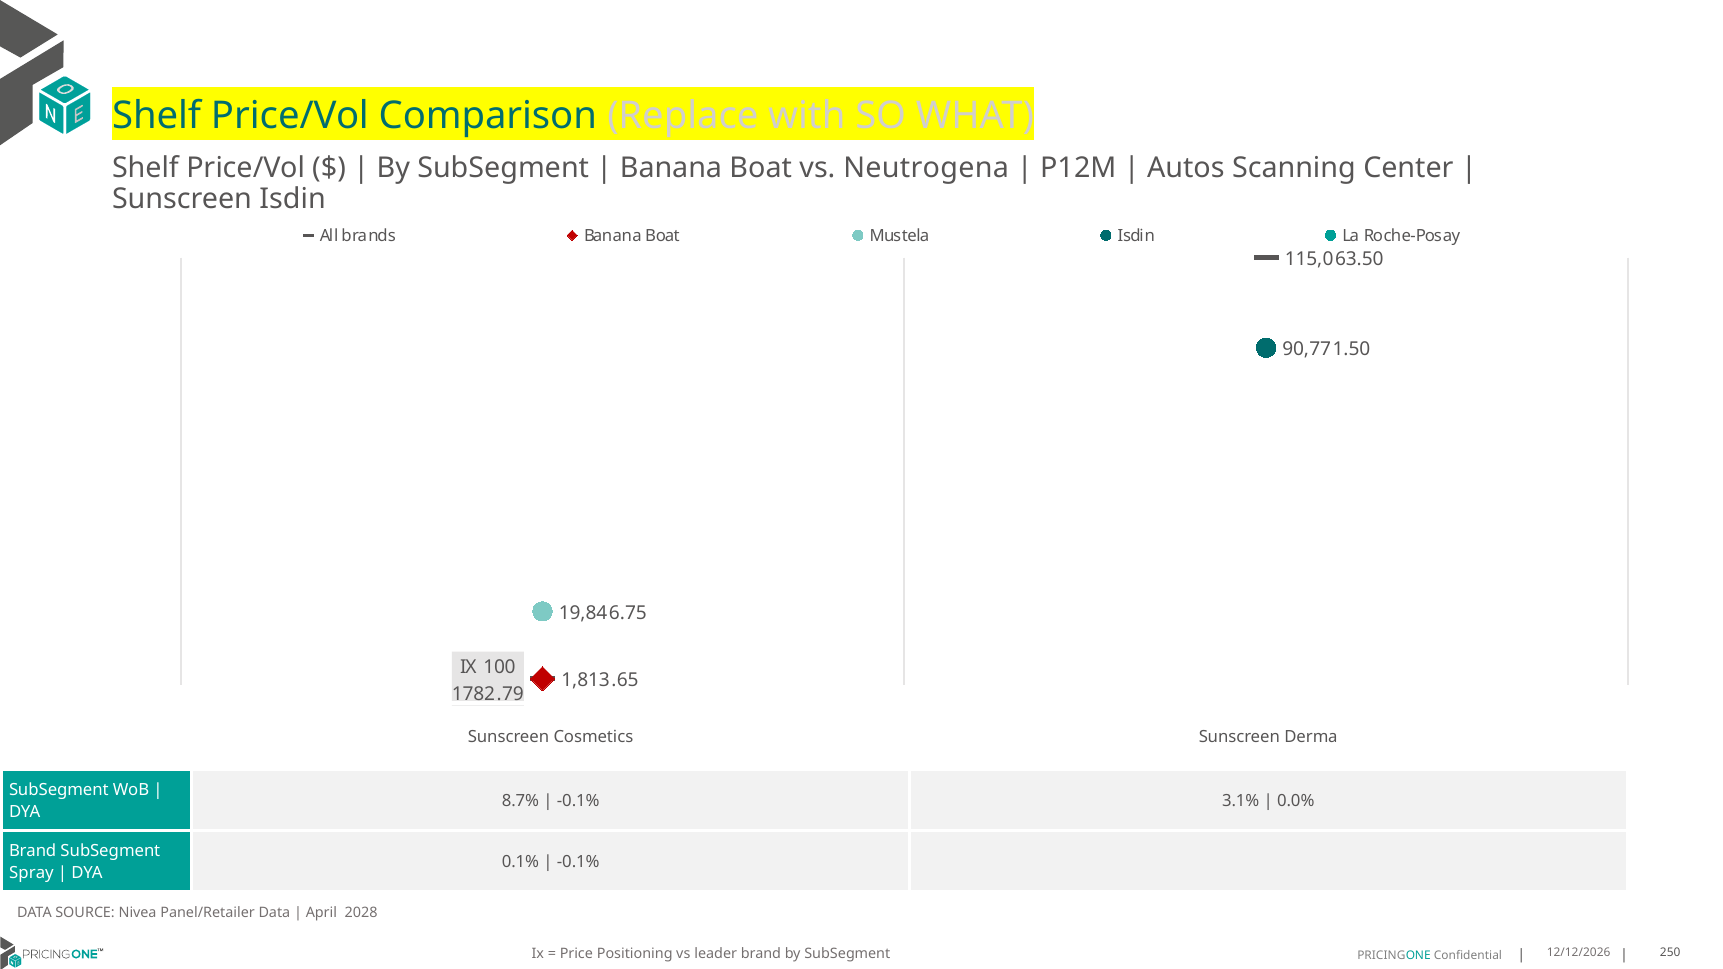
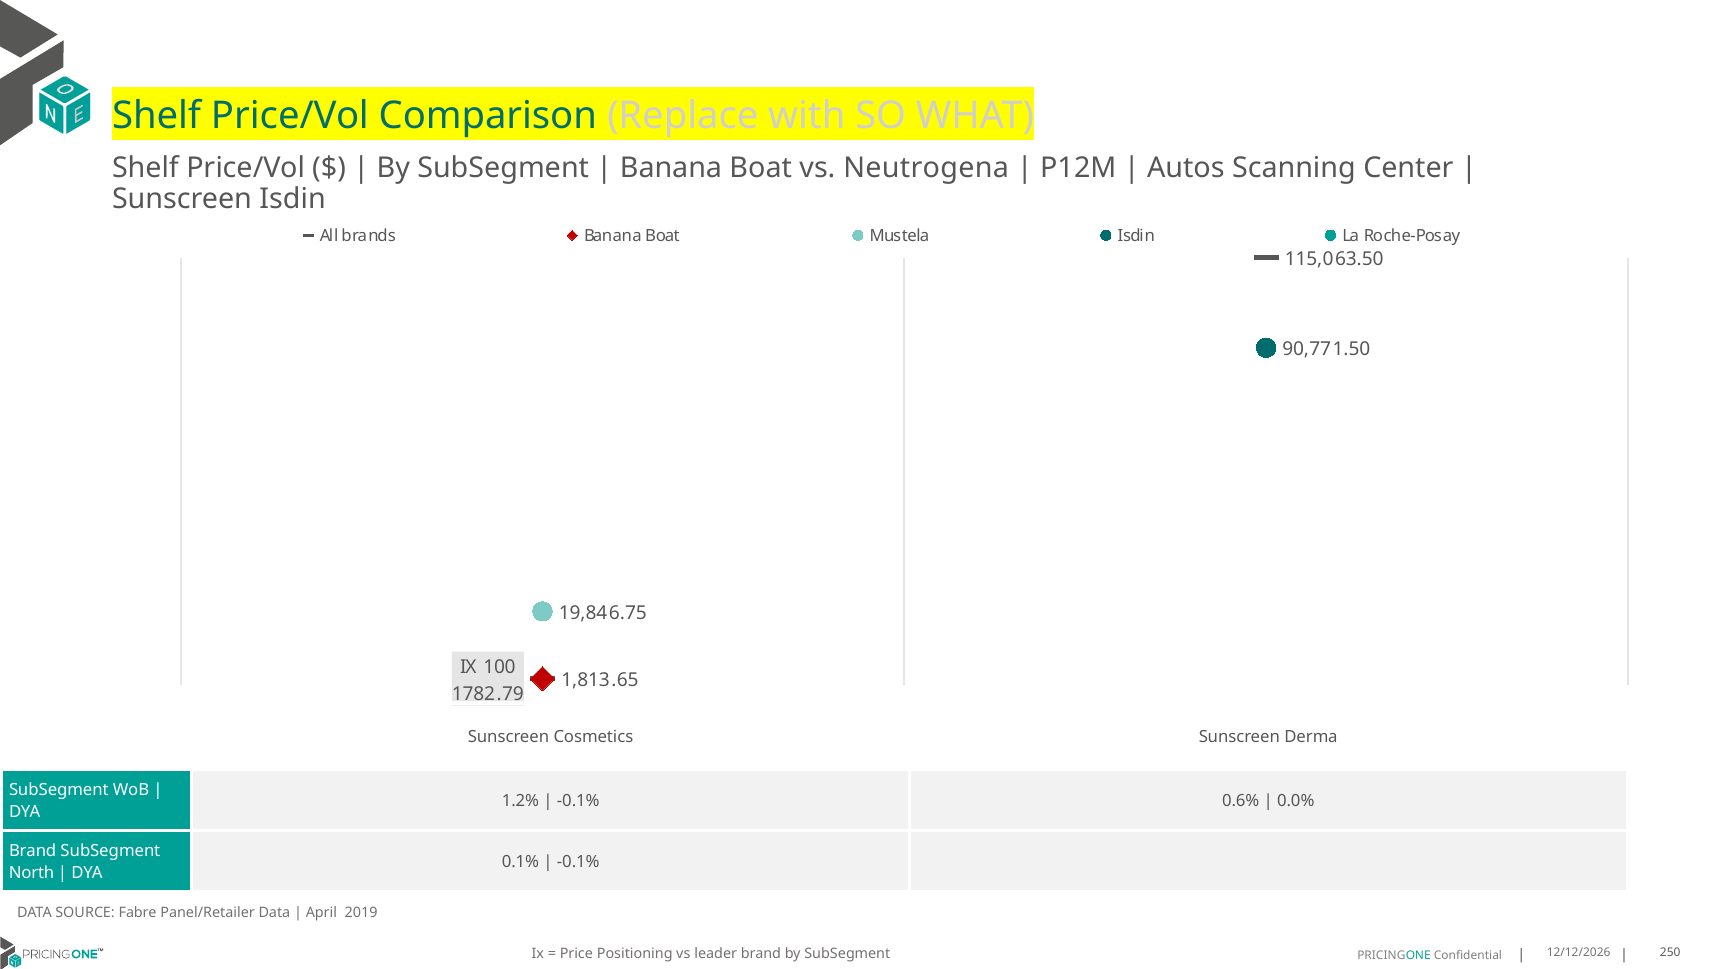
8.7%: 8.7% -> 1.2%
3.1%: 3.1% -> 0.6%
Spray: Spray -> North
Nivea: Nivea -> Fabre
2028: 2028 -> 2019
